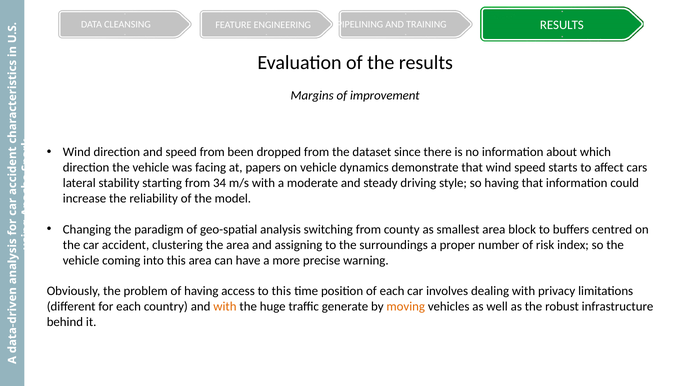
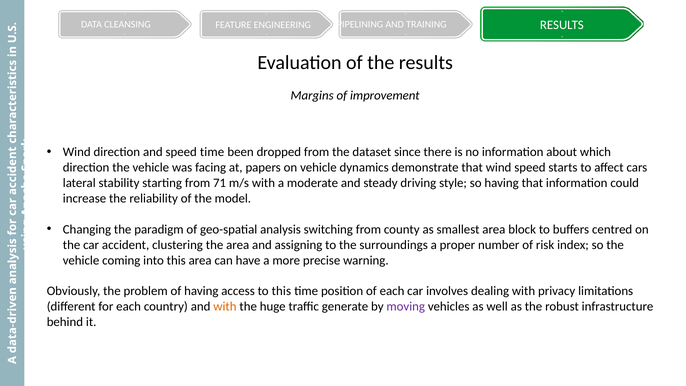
speed from: from -> time
34: 34 -> 71
moving colour: orange -> purple
